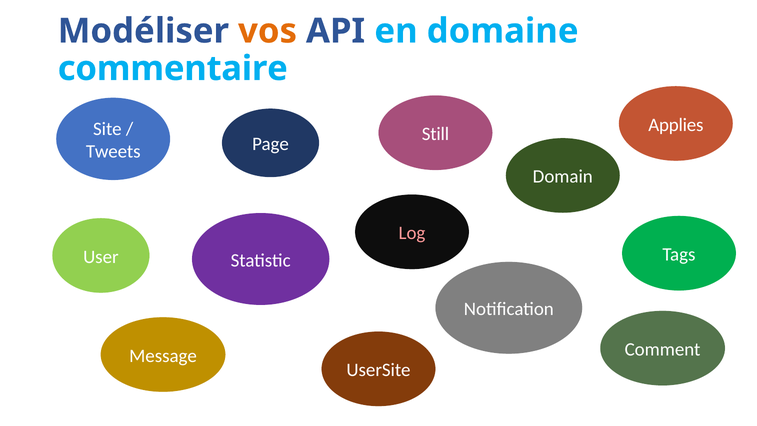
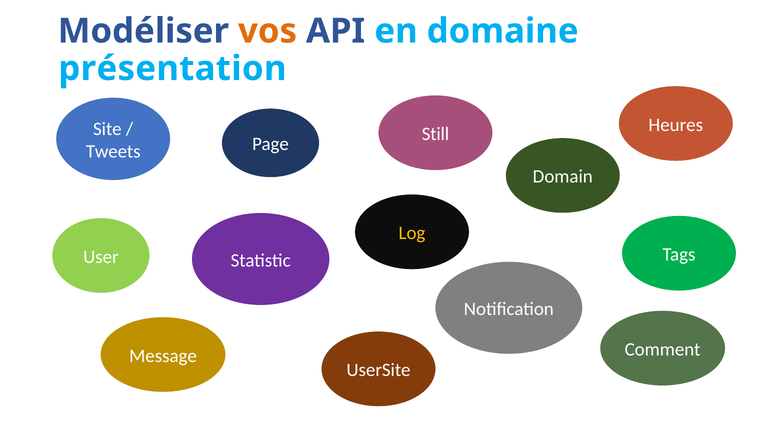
commentaire: commentaire -> présentation
Applies: Applies -> Heures
Log colour: pink -> yellow
